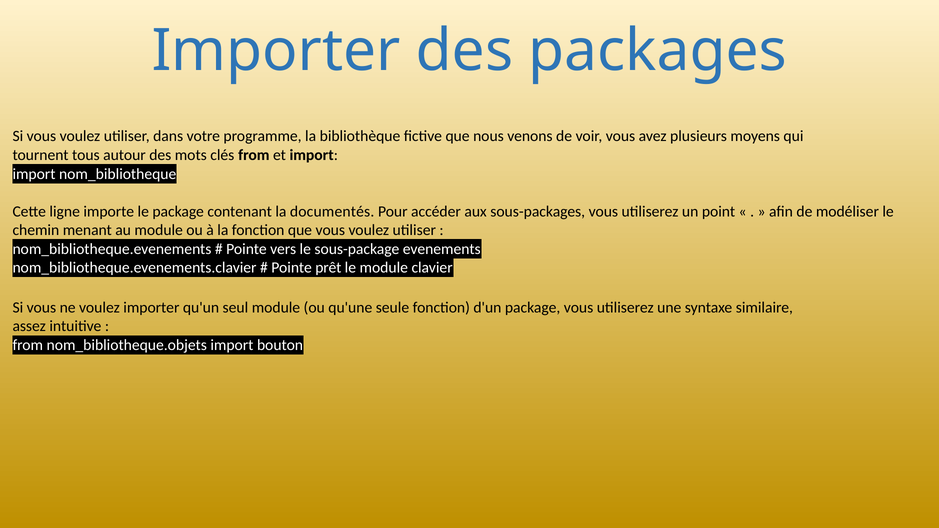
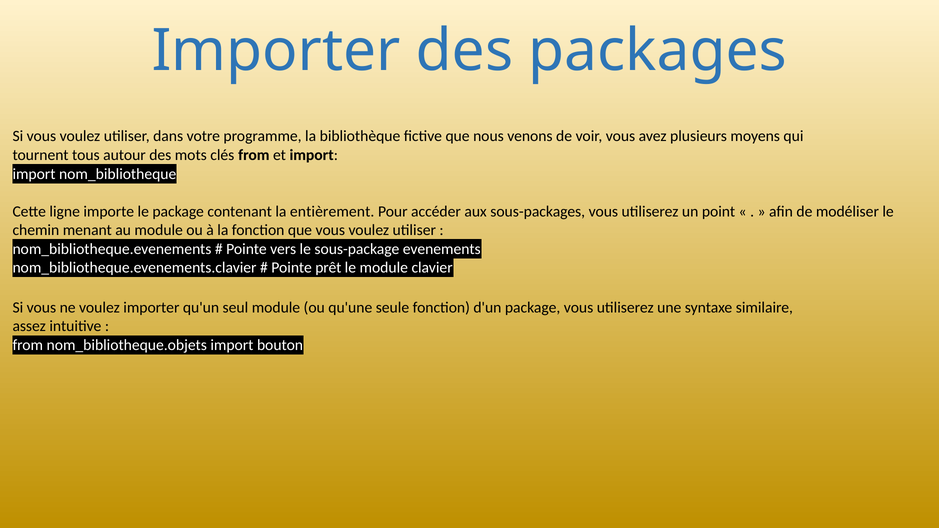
documentés: documentés -> entièrement
